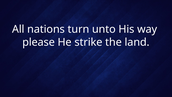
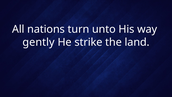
please: please -> gently
